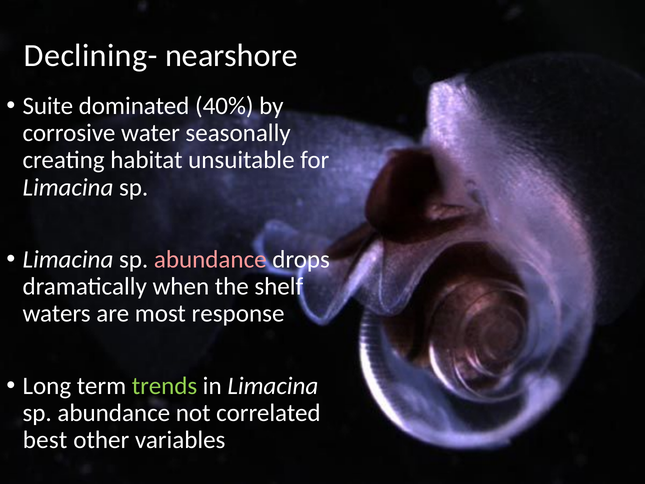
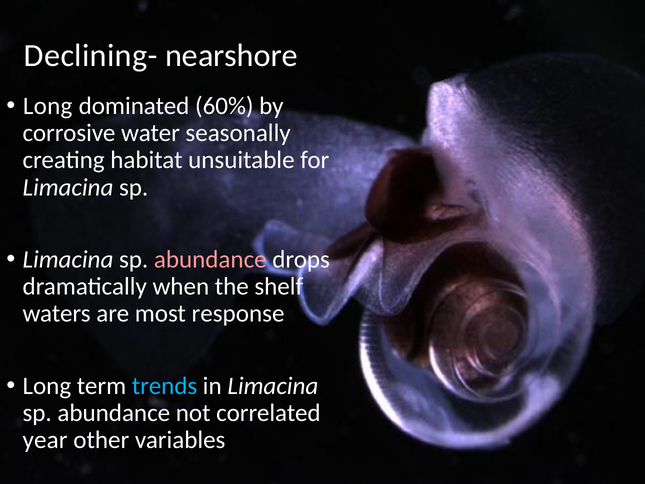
Suite at (48, 106): Suite -> Long
40%: 40% -> 60%
trends colour: light green -> light blue
best: best -> year
